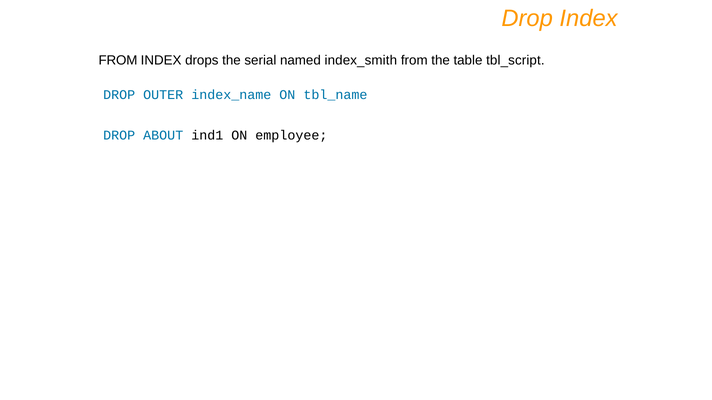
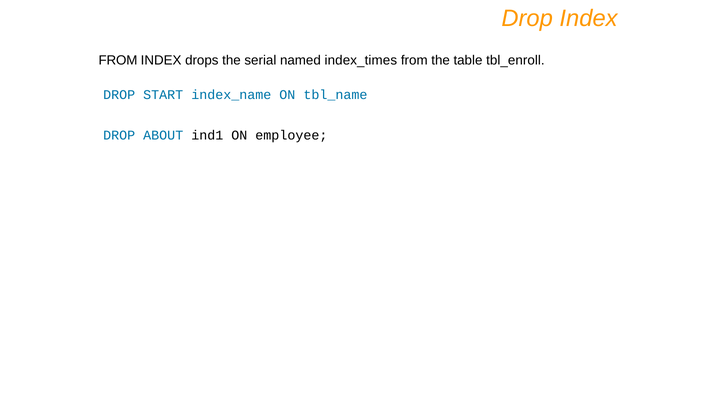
index_smith: index_smith -> index_times
tbl_script: tbl_script -> tbl_enroll
OUTER: OUTER -> START
